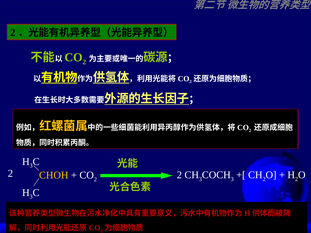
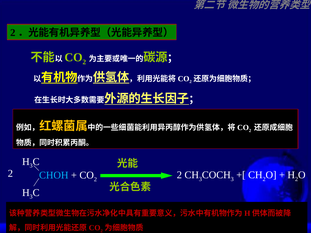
CHOH colour: yellow -> light blue
